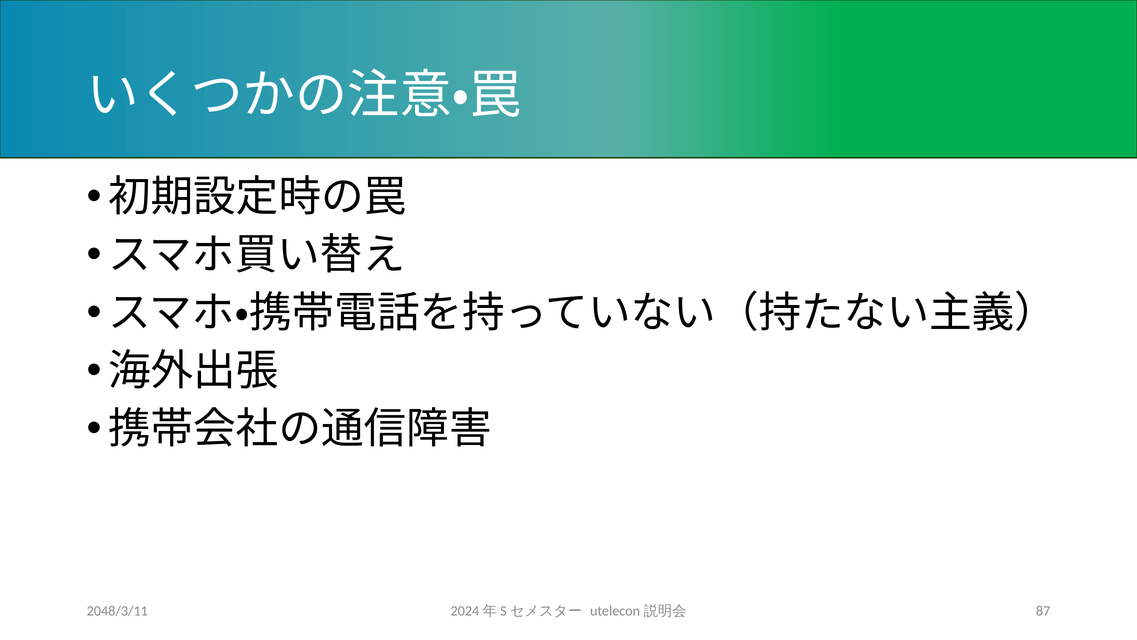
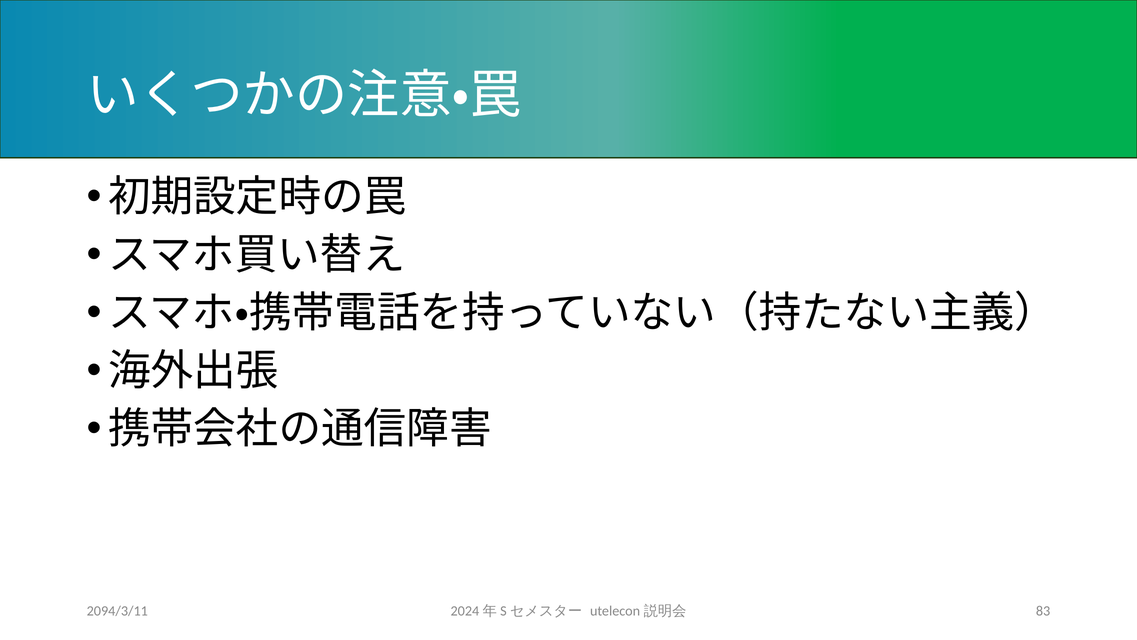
2048/3/11: 2048/3/11 -> 2094/3/11
87: 87 -> 83
